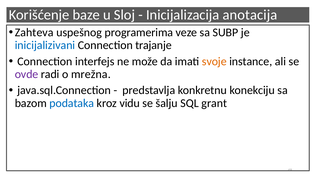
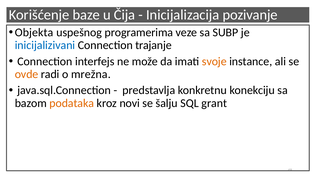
Sloj: Sloj -> Čija
anotacija: anotacija -> pozivanje
Zahteva: Zahteva -> Objekta
ovde colour: purple -> orange
podataka colour: blue -> orange
vidu: vidu -> novi
